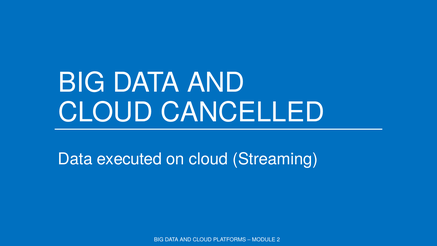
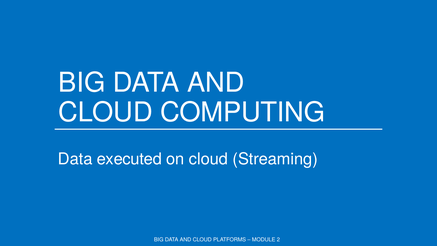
CANCELLED: CANCELLED -> COMPUTING
